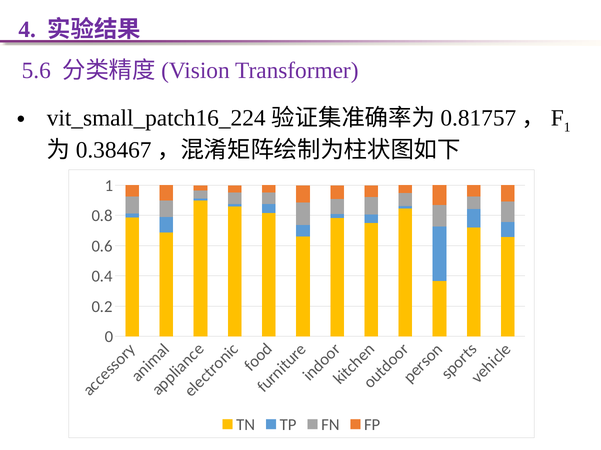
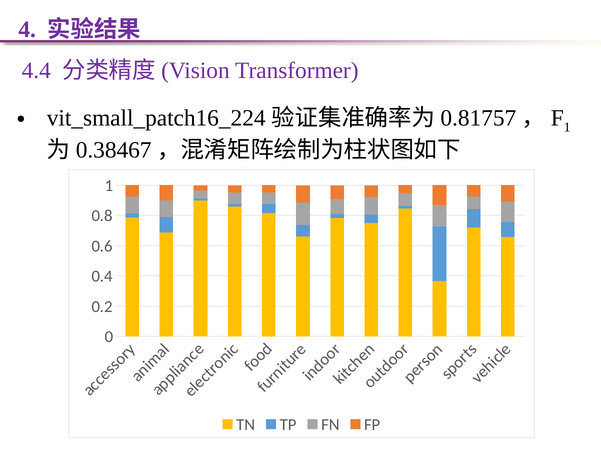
5.6: 5.6 -> 4.4
